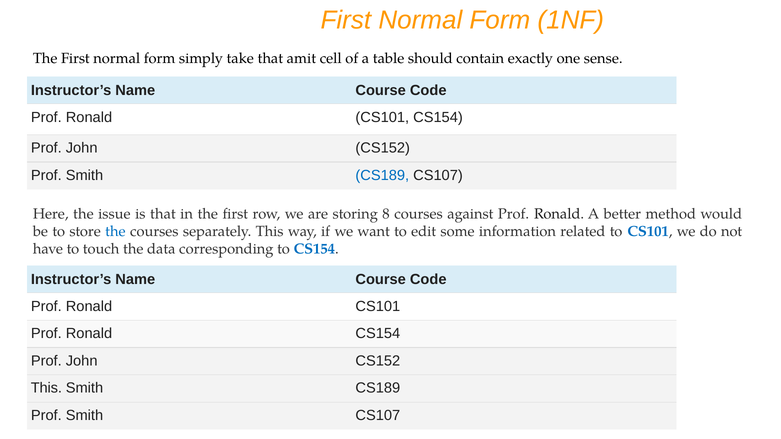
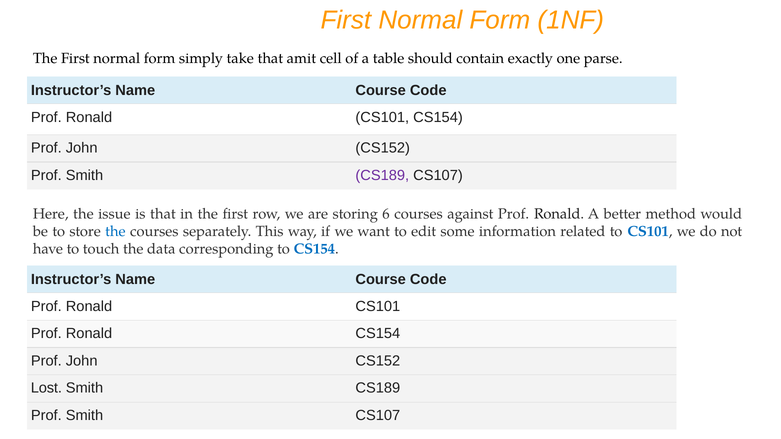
sense: sense -> parse
CS189 at (382, 175) colour: blue -> purple
8: 8 -> 6
This at (46, 388): This -> Lost
